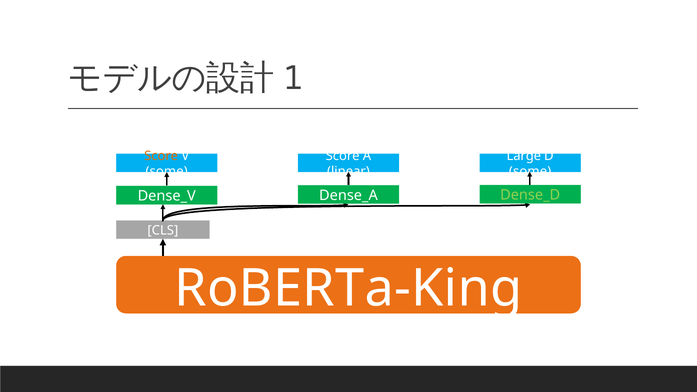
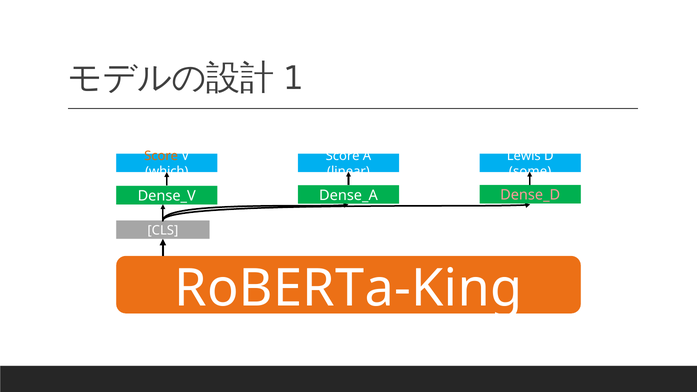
Large: Large -> Lewis
some at (167, 172): some -> which
Dense_D colour: light green -> pink
